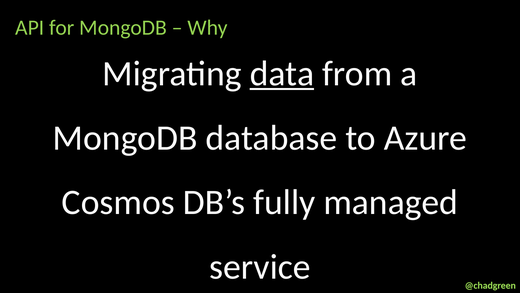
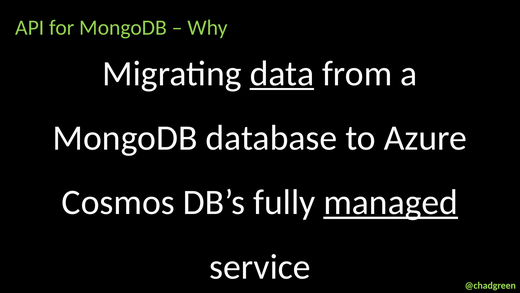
managed underline: none -> present
